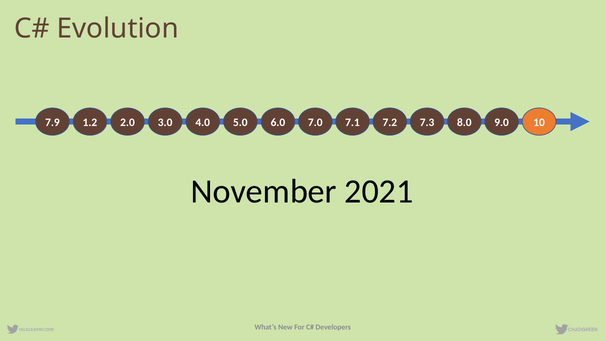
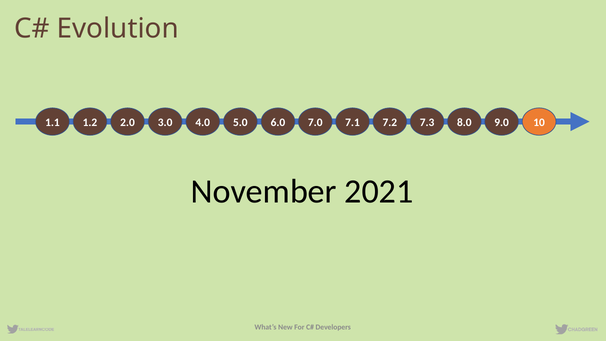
7.9: 7.9 -> 1.1
